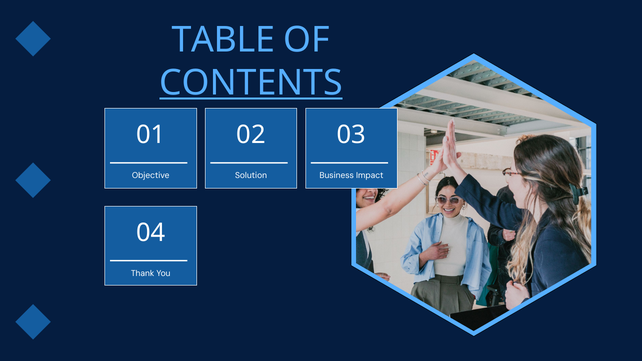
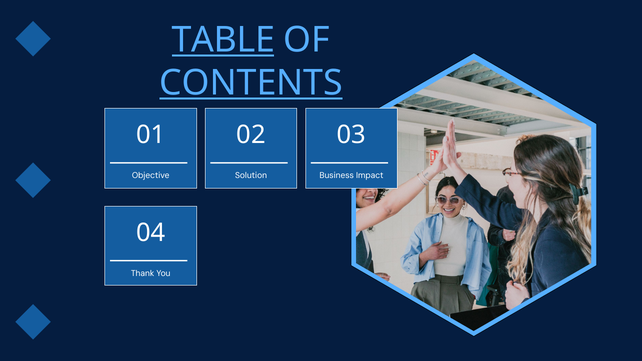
TABLE underline: none -> present
